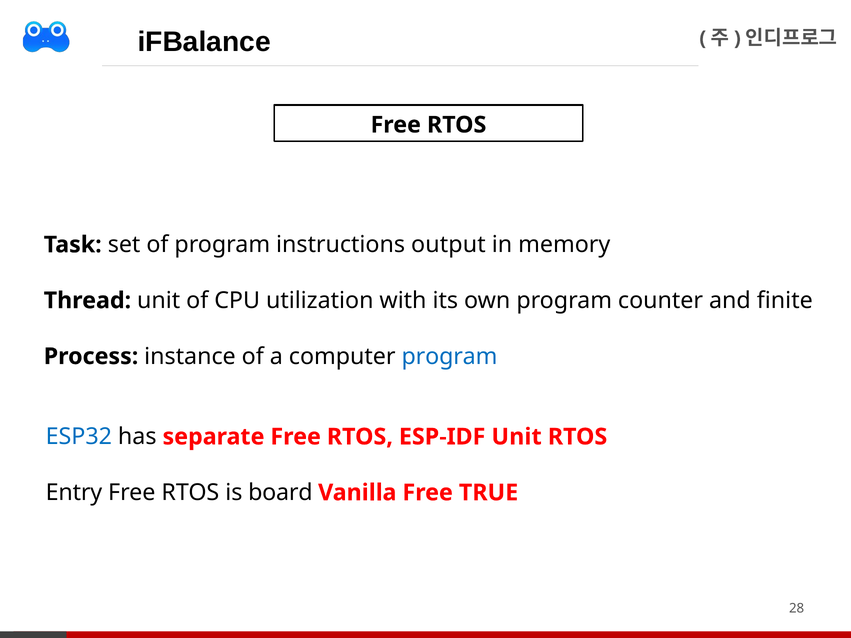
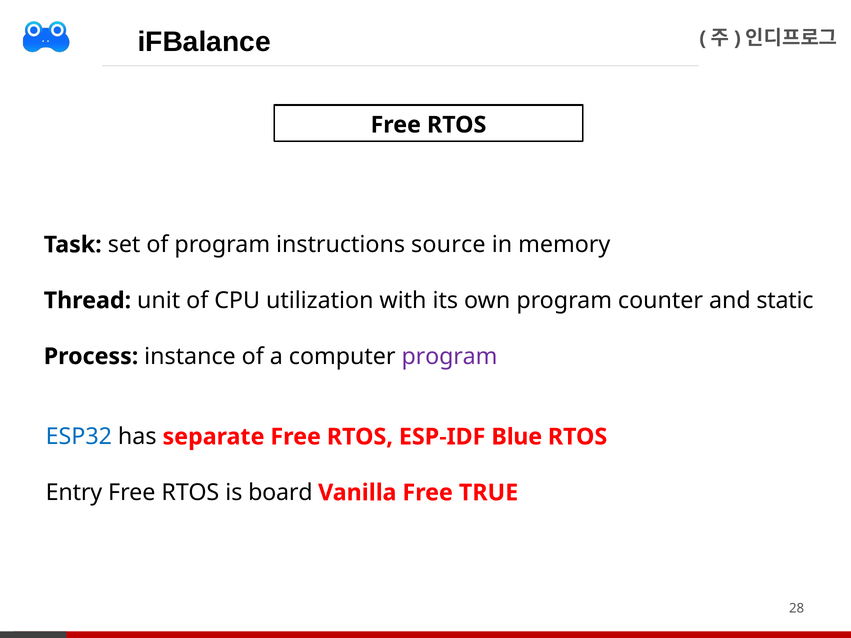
output: output -> source
finite: finite -> static
program at (449, 357) colour: blue -> purple
ESP-IDF Unit: Unit -> Blue
